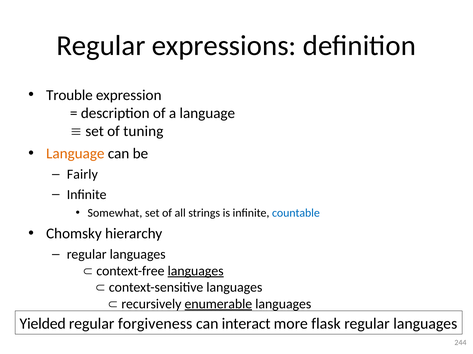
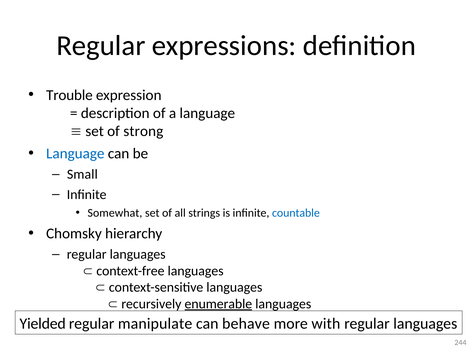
tuning: tuning -> strong
Language at (75, 154) colour: orange -> blue
Fairly: Fairly -> Small
languages at (196, 271) underline: present -> none
forgiveness: forgiveness -> manipulate
interact: interact -> behave
flask: flask -> with
